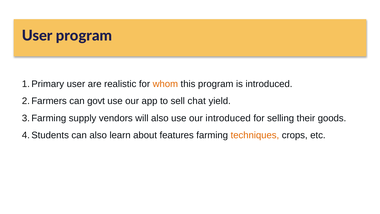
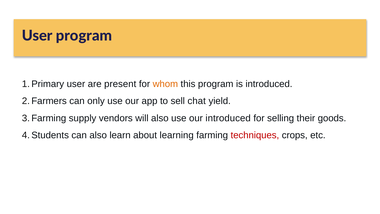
realistic: realistic -> present
govt: govt -> only
features: features -> learning
techniques colour: orange -> red
